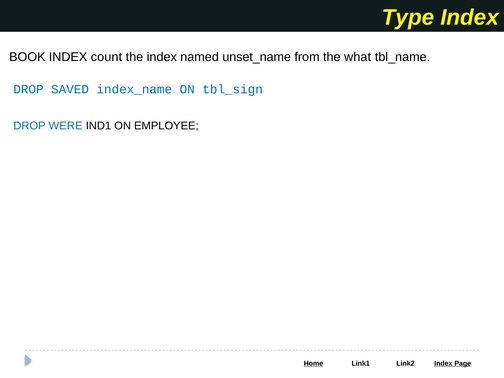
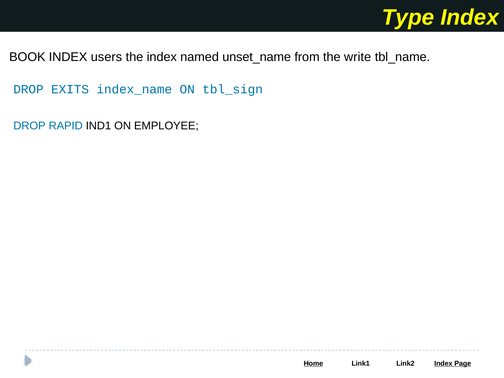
count: count -> users
what: what -> write
SAVED: SAVED -> EXITS
WERE: WERE -> RAPID
